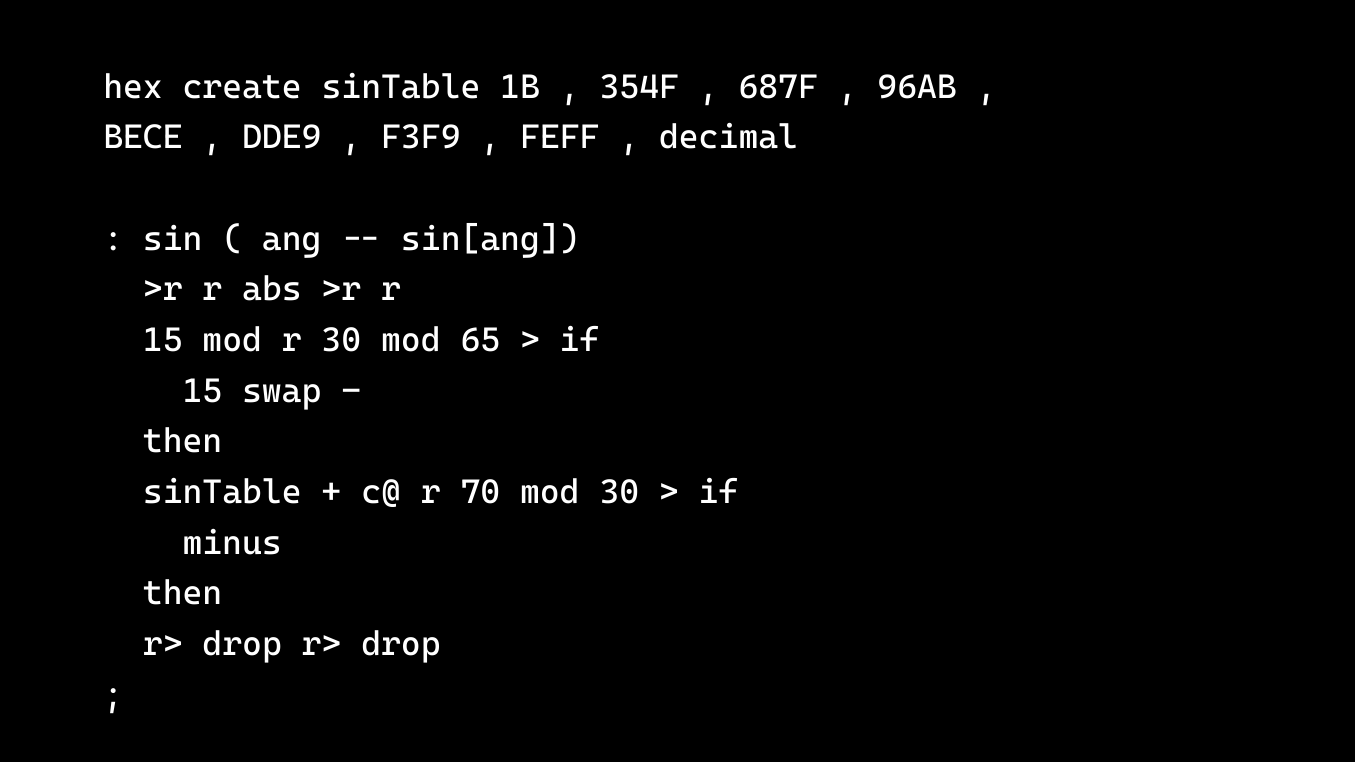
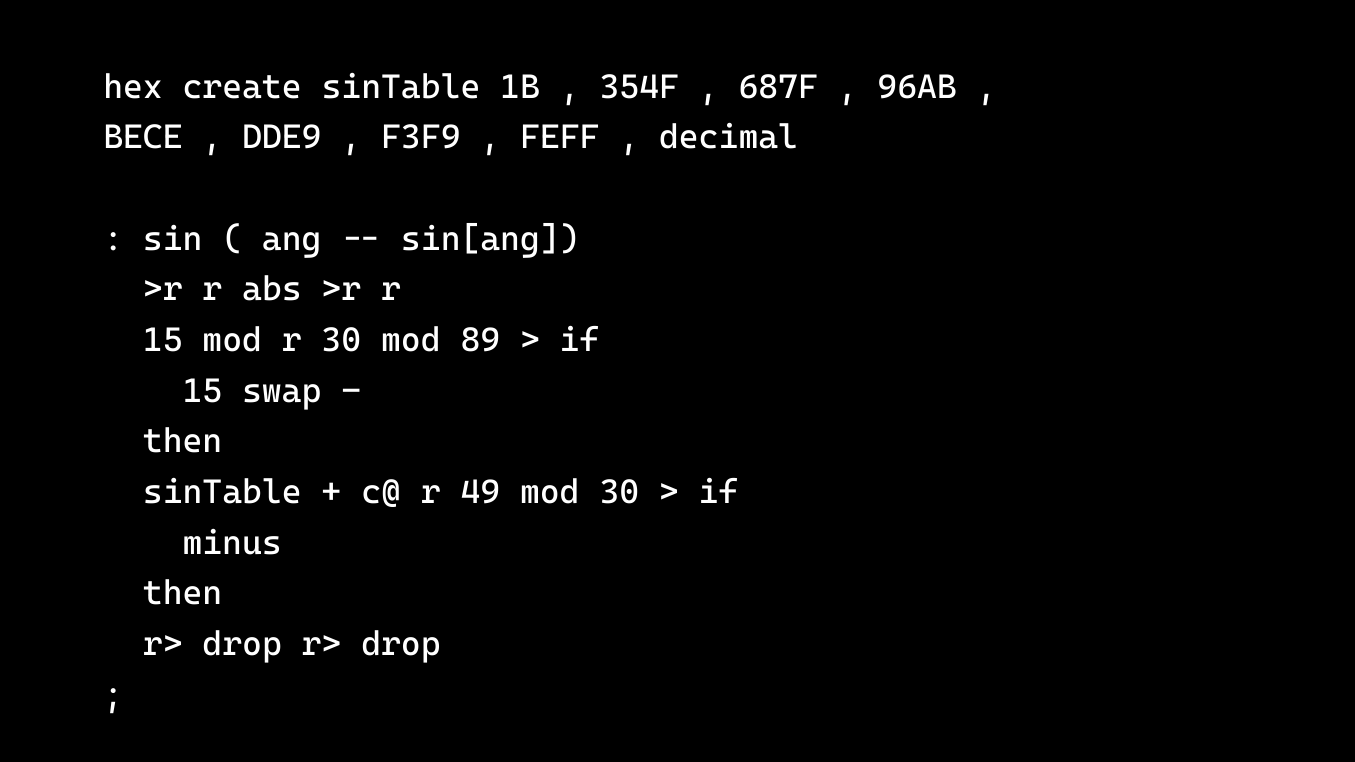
65: 65 -> 89
70: 70 -> 49
